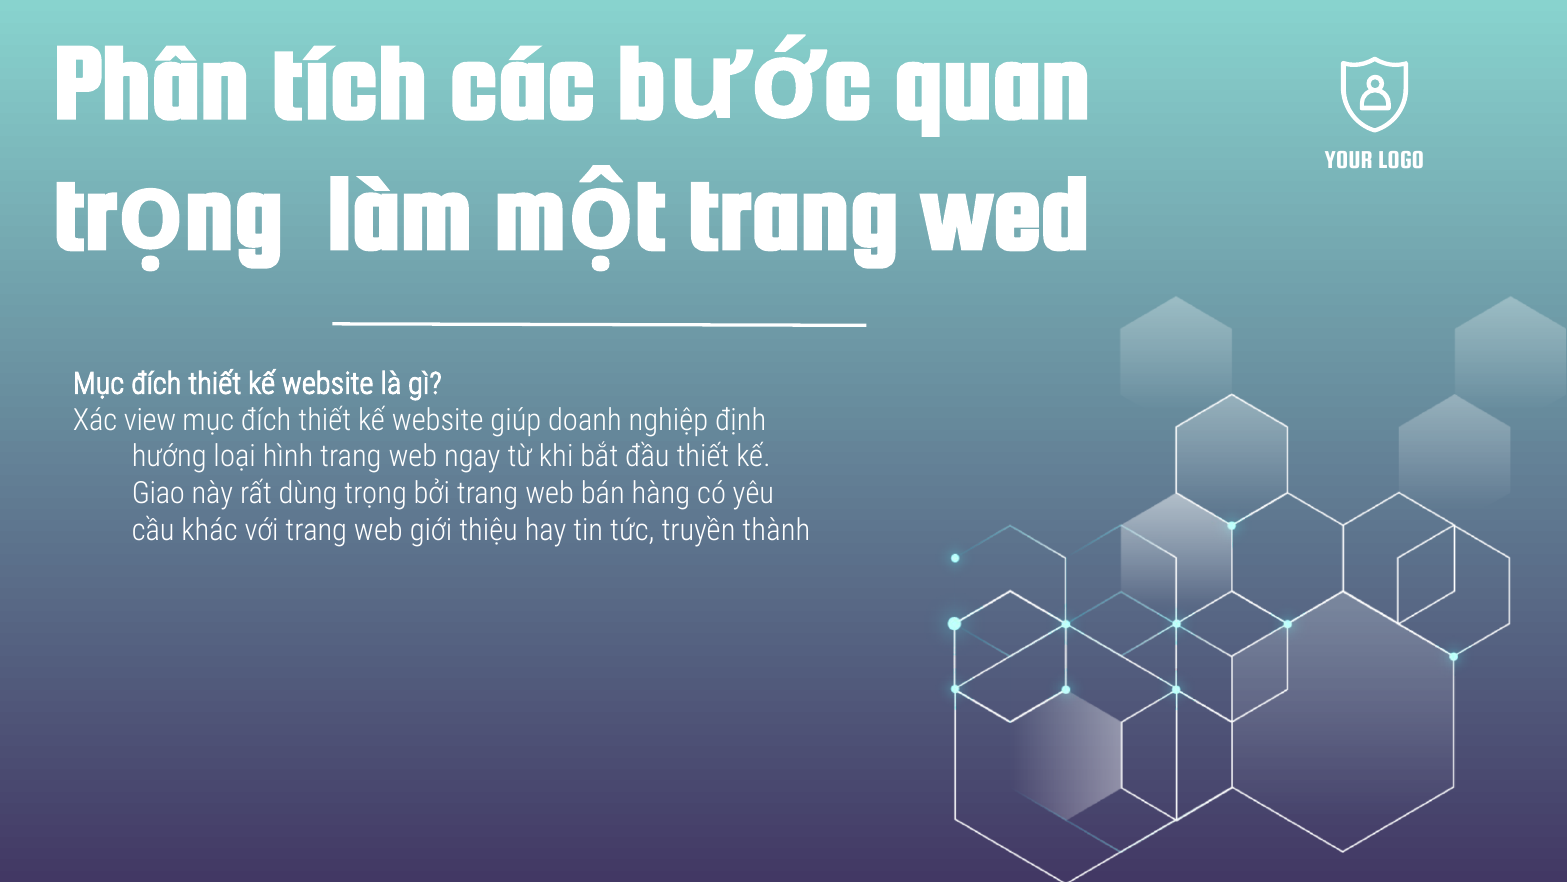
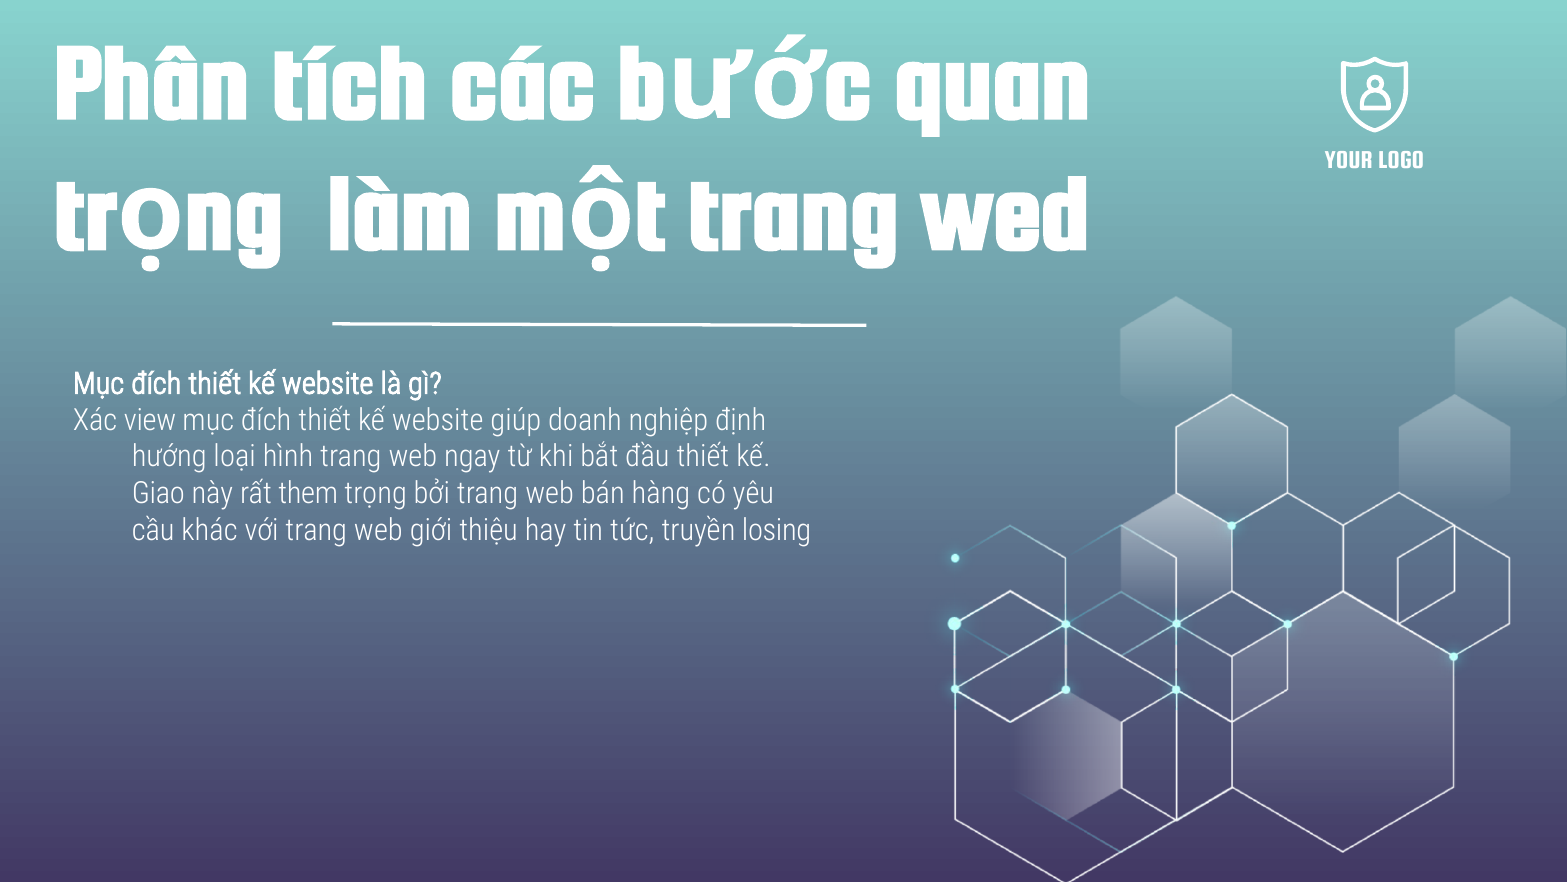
dùng: dùng -> them
thành: thành -> losing
